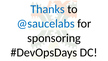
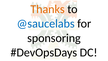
Thanks colour: blue -> orange
